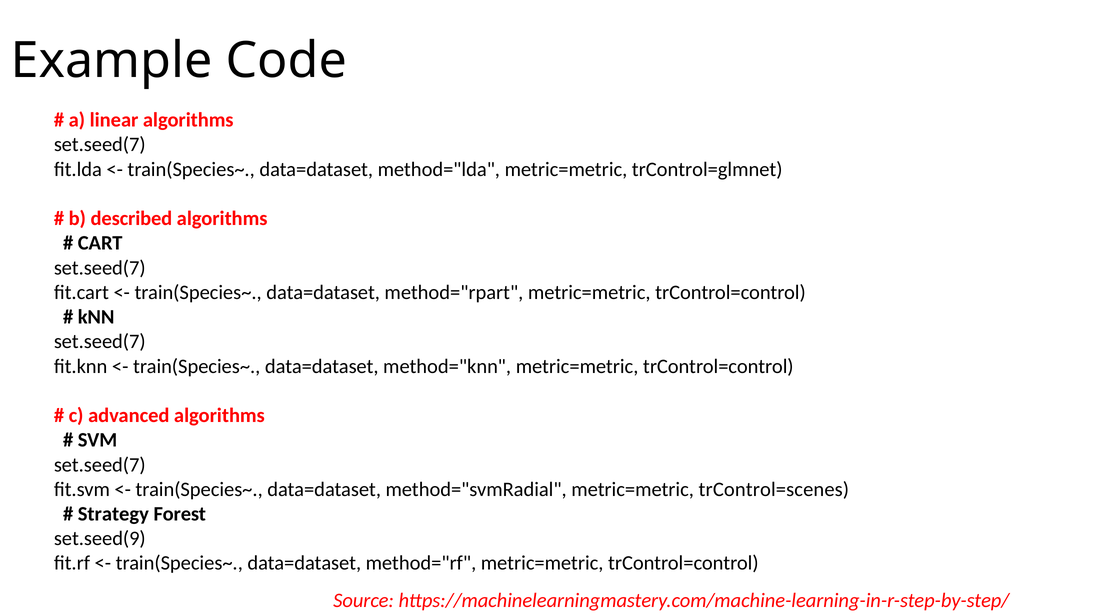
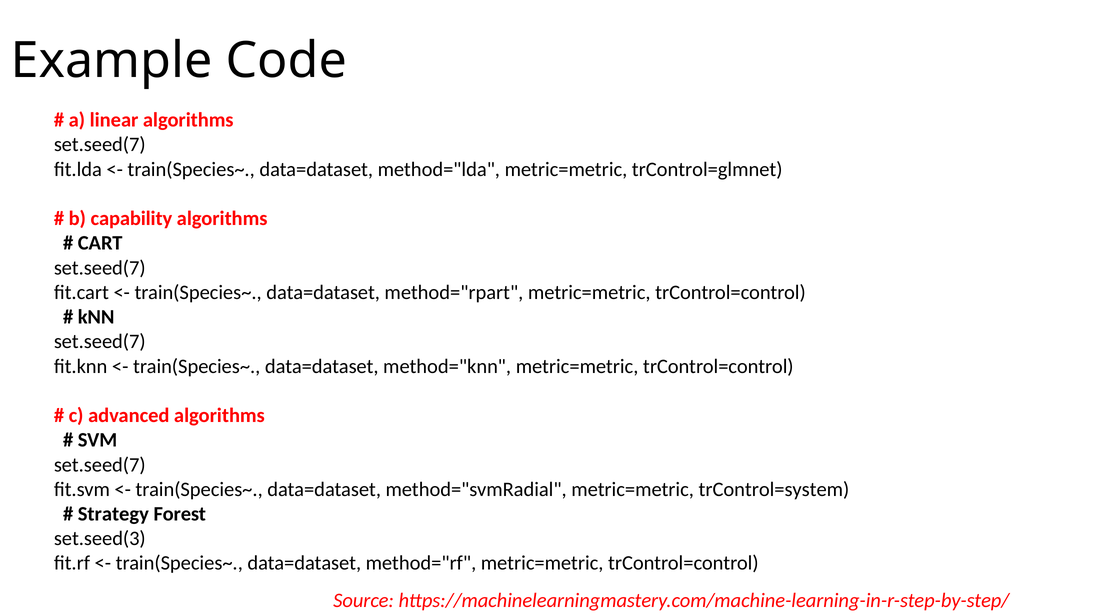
described: described -> capability
trControl=scenes: trControl=scenes -> trControl=system
set.seed(9: set.seed(9 -> set.seed(3
